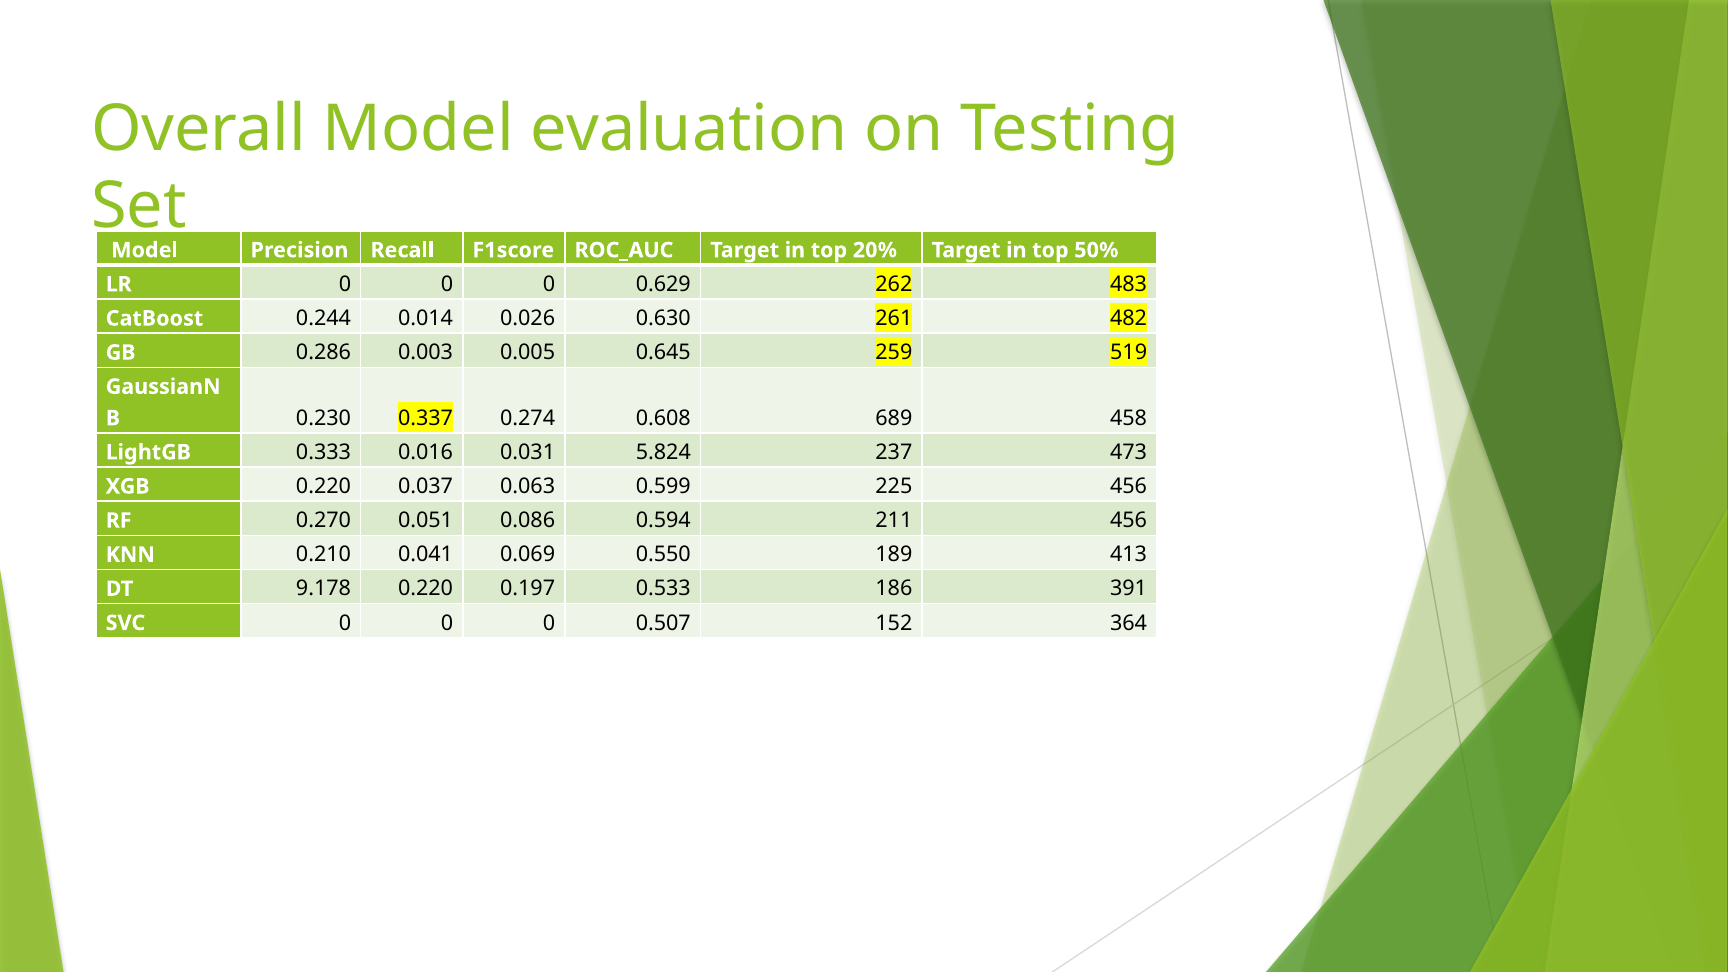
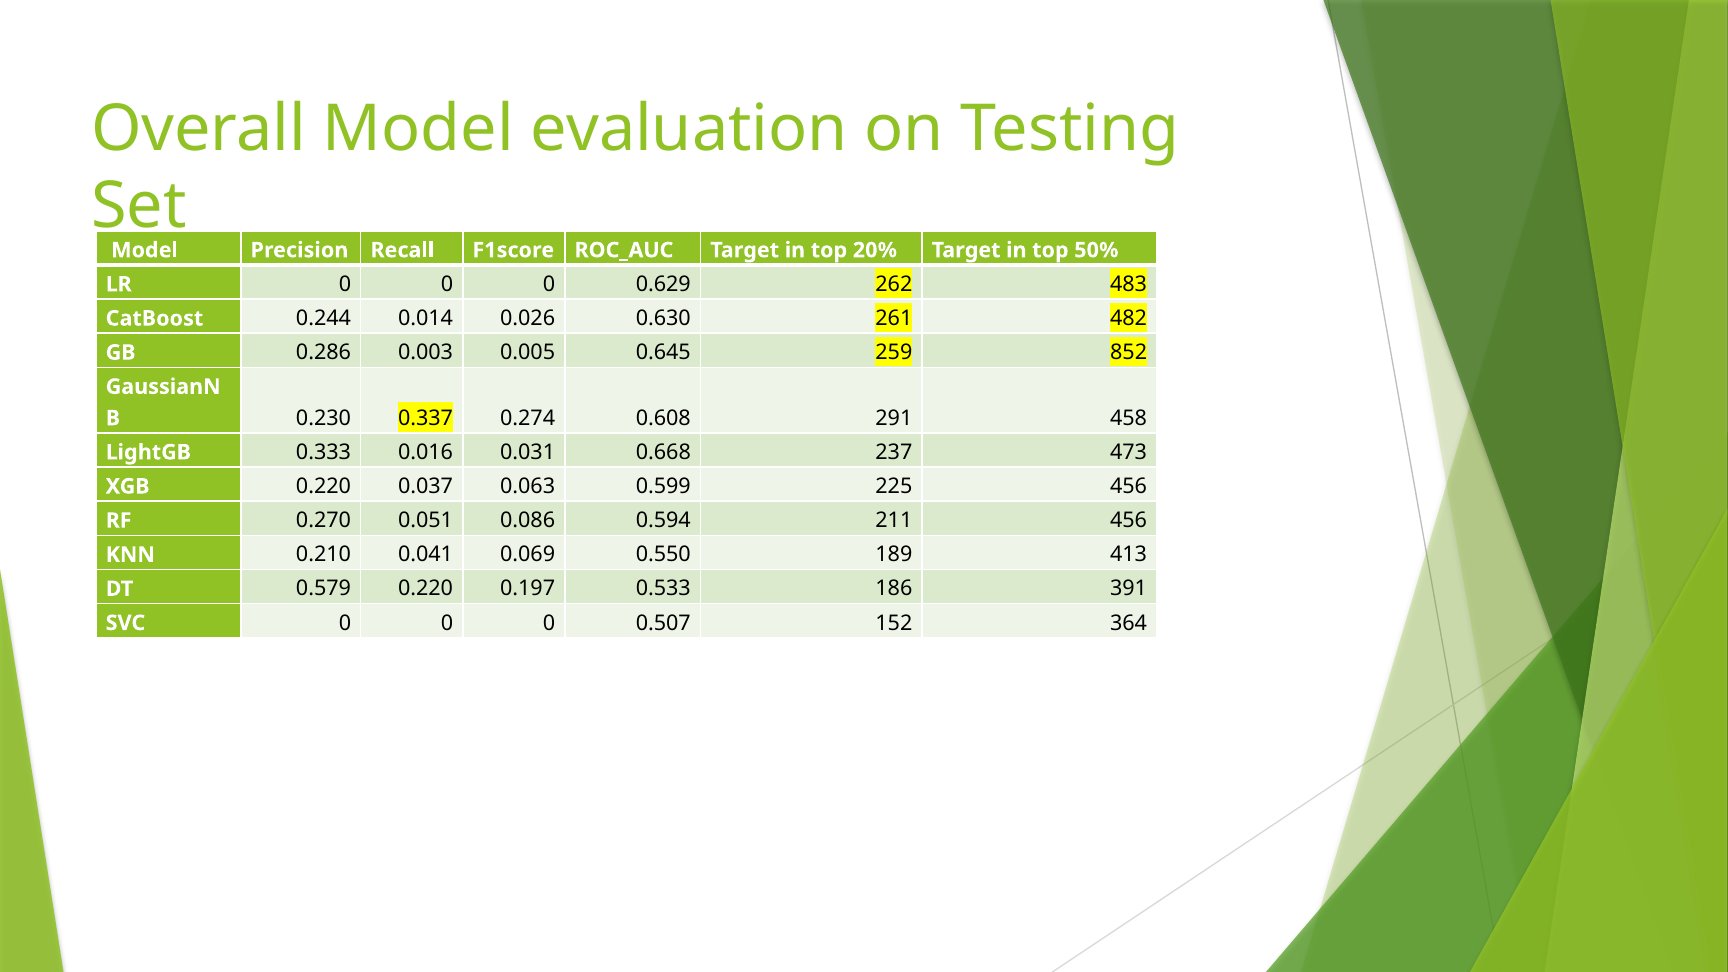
519: 519 -> 852
689: 689 -> 291
5.824: 5.824 -> 0.668
9.178: 9.178 -> 0.579
